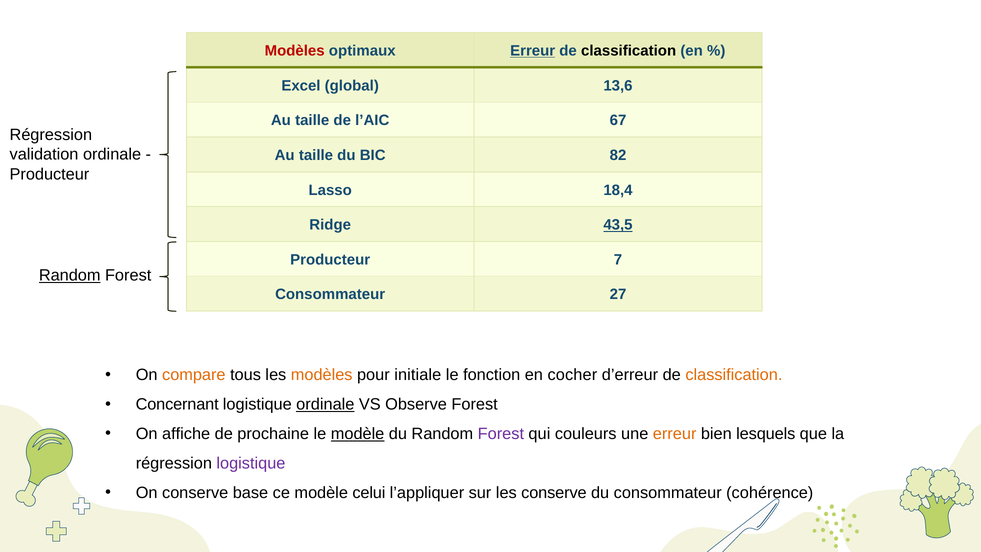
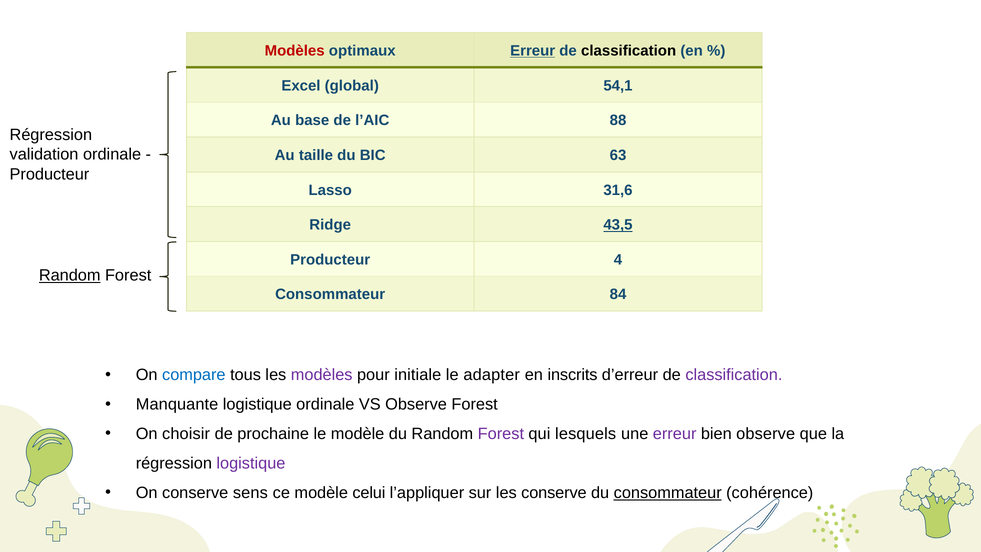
13,6: 13,6 -> 54,1
taille at (312, 120): taille -> base
67: 67 -> 88
82: 82 -> 63
18,4: 18,4 -> 31,6
7: 7 -> 4
27: 27 -> 84
compare colour: orange -> blue
modèles at (322, 375) colour: orange -> purple
fonction: fonction -> adapter
cocher: cocher -> inscrits
classification at (734, 375) colour: orange -> purple
Concernant: Concernant -> Manquante
ordinale at (325, 404) underline: present -> none
affiche: affiche -> choisir
modèle at (358, 434) underline: present -> none
couleurs: couleurs -> lesquels
erreur at (675, 434) colour: orange -> purple
bien lesquels: lesquels -> observe
base: base -> sens
consommateur at (668, 493) underline: none -> present
